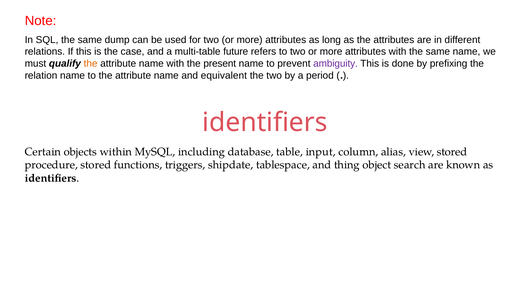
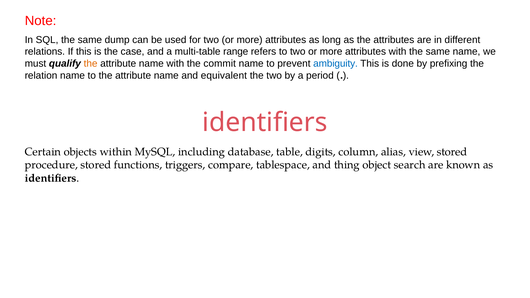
future: future -> range
present: present -> commit
ambiguity colour: purple -> blue
input: input -> digits
shipdate: shipdate -> compare
